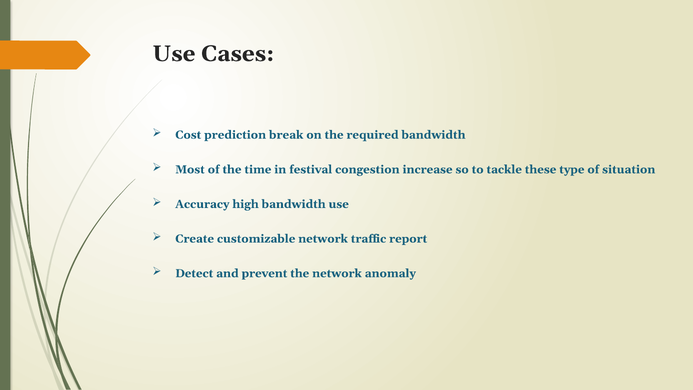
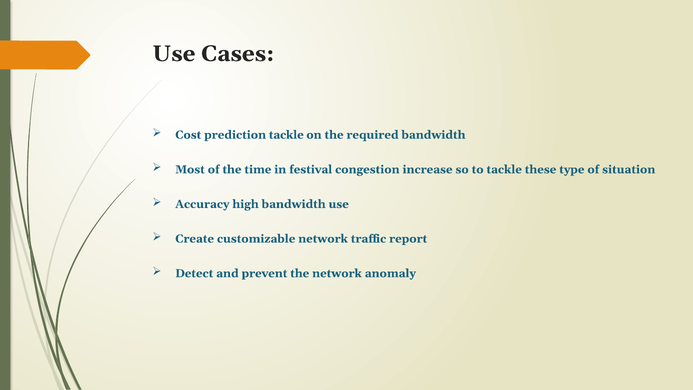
prediction break: break -> tackle
